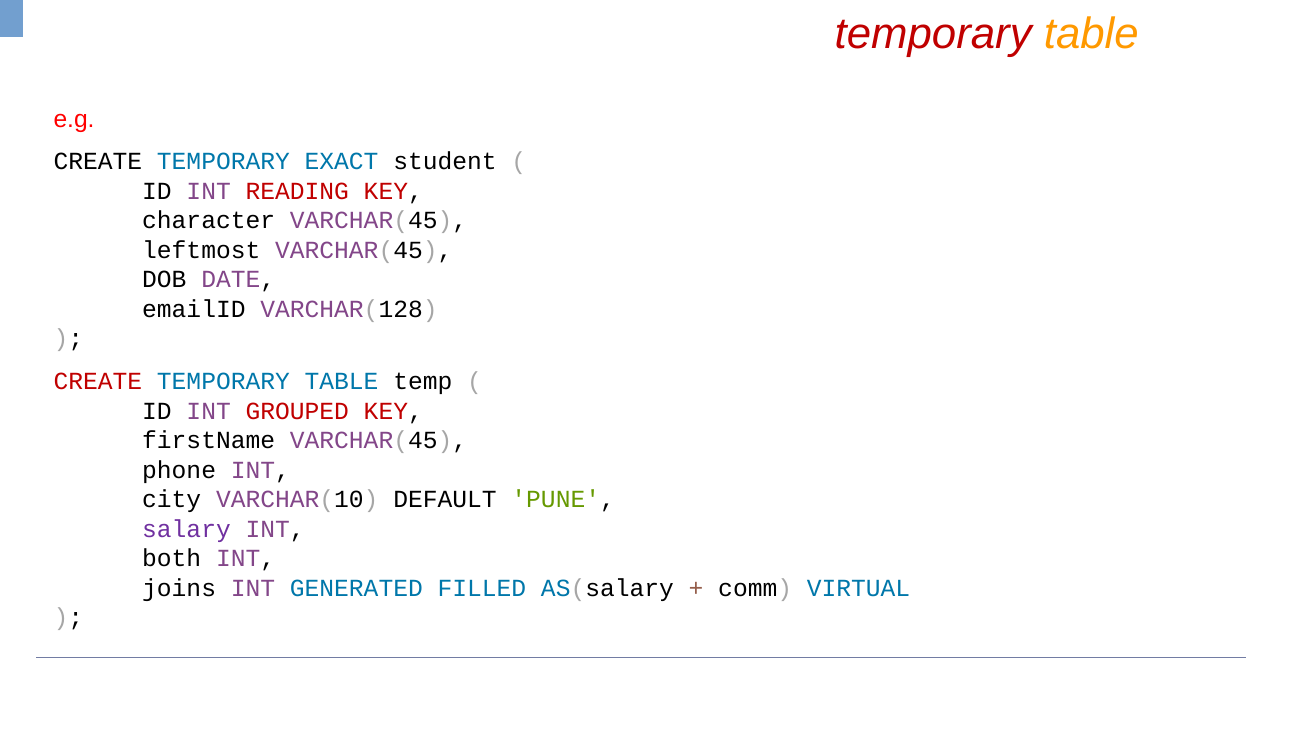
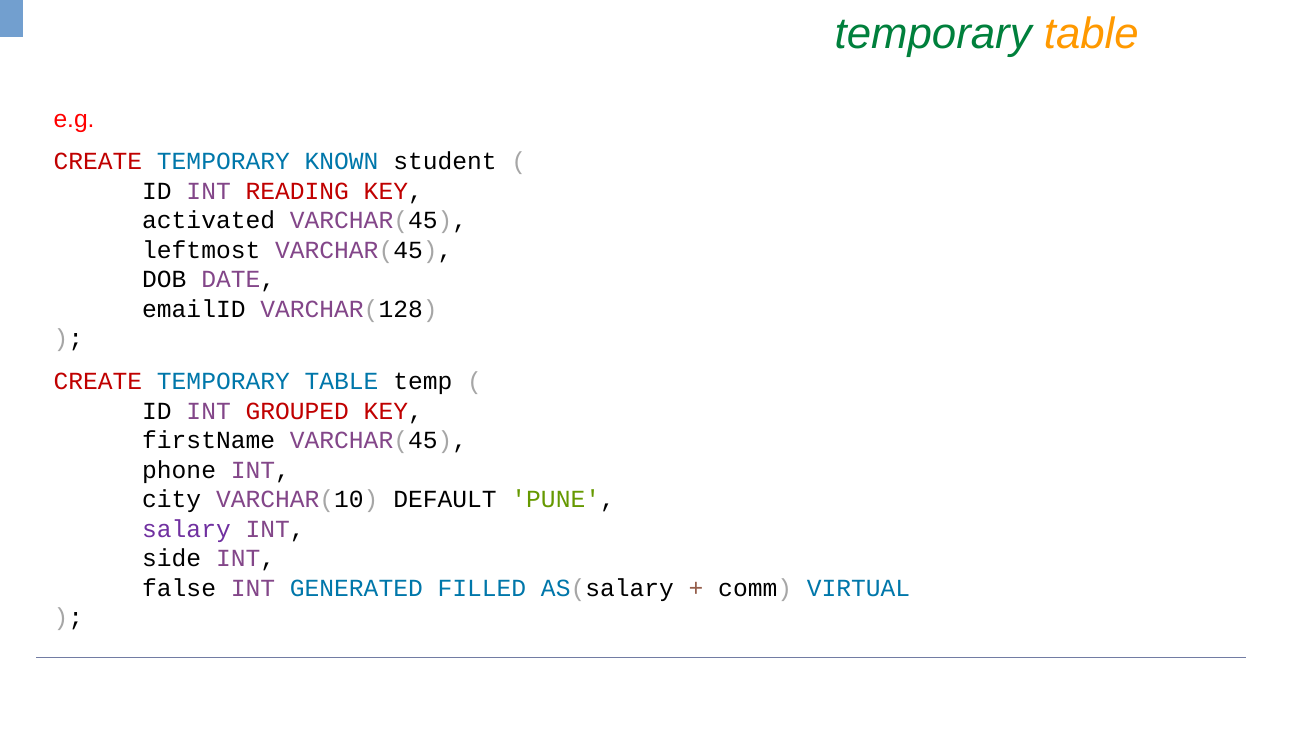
temporary at (933, 34) colour: red -> green
CREATE at (98, 162) colour: black -> red
EXACT: EXACT -> KNOWN
character: character -> activated
both: both -> side
joins: joins -> false
